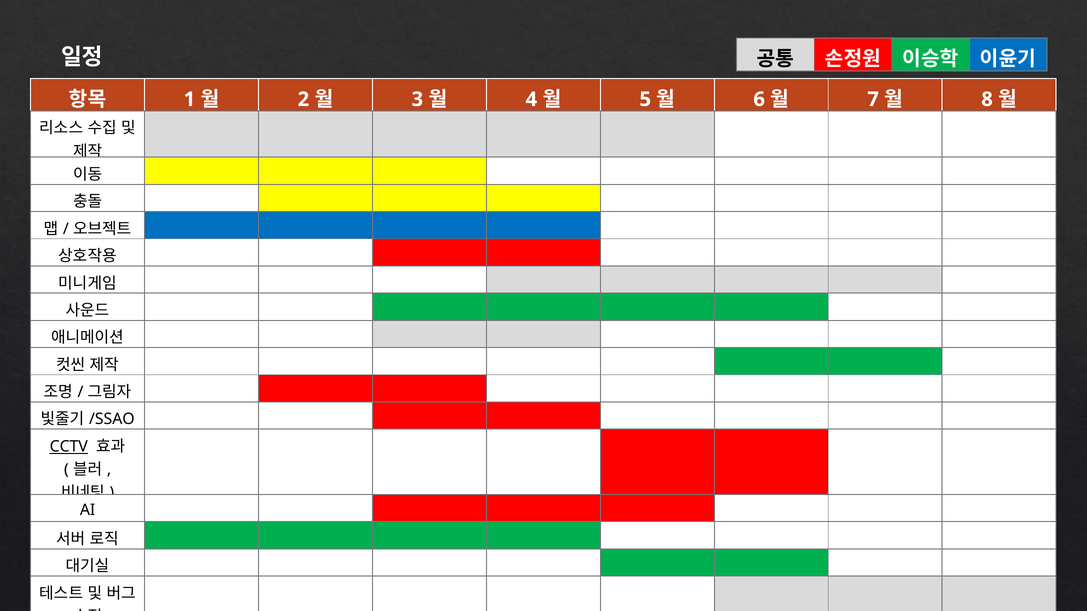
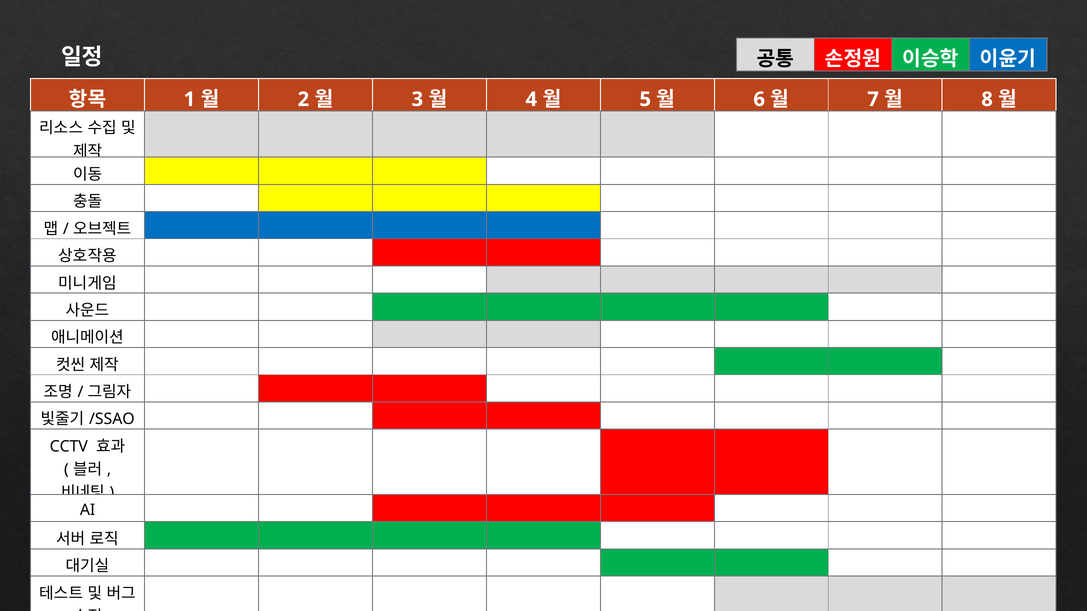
CCTV underline: present -> none
